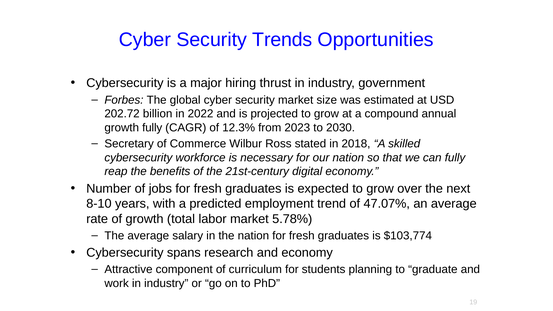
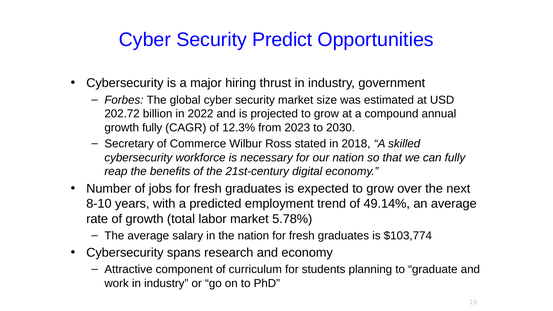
Trends: Trends -> Predict
47.07%: 47.07% -> 49.14%
